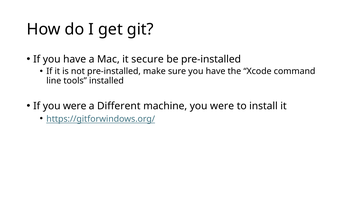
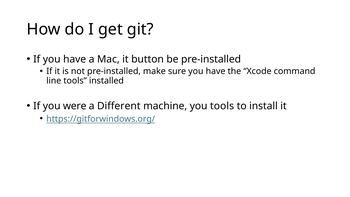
secure: secure -> button
machine you were: were -> tools
